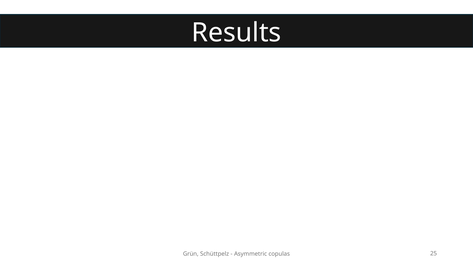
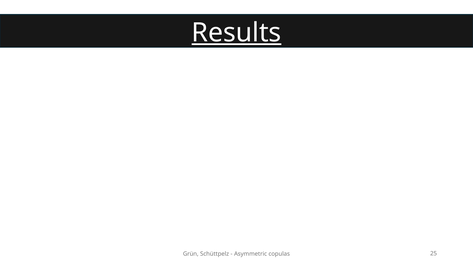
Results underline: none -> present
